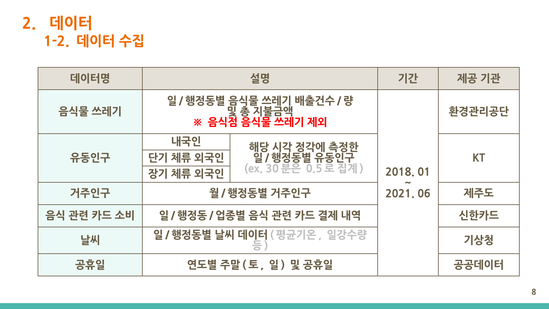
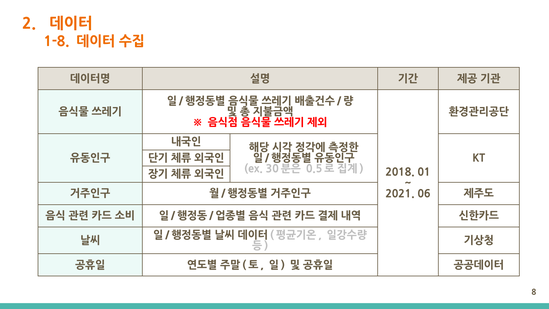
1-2: 1-2 -> 1-8
